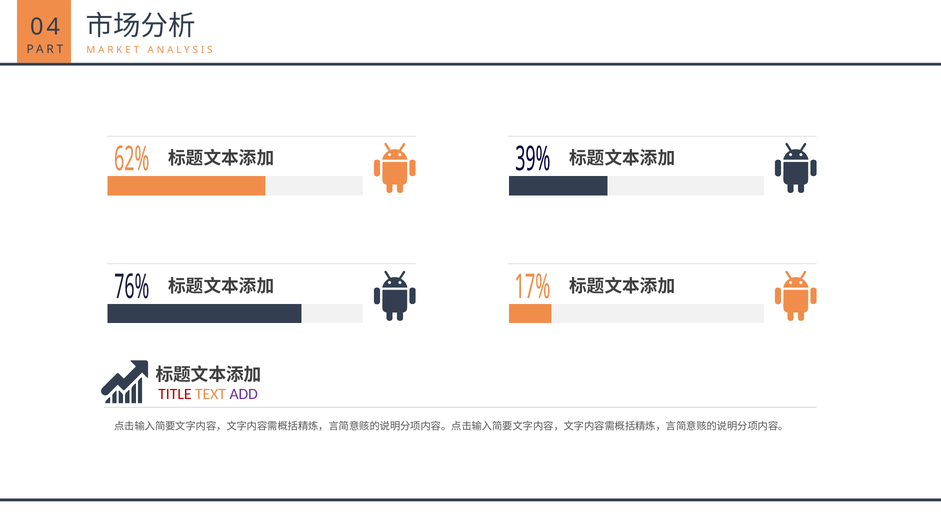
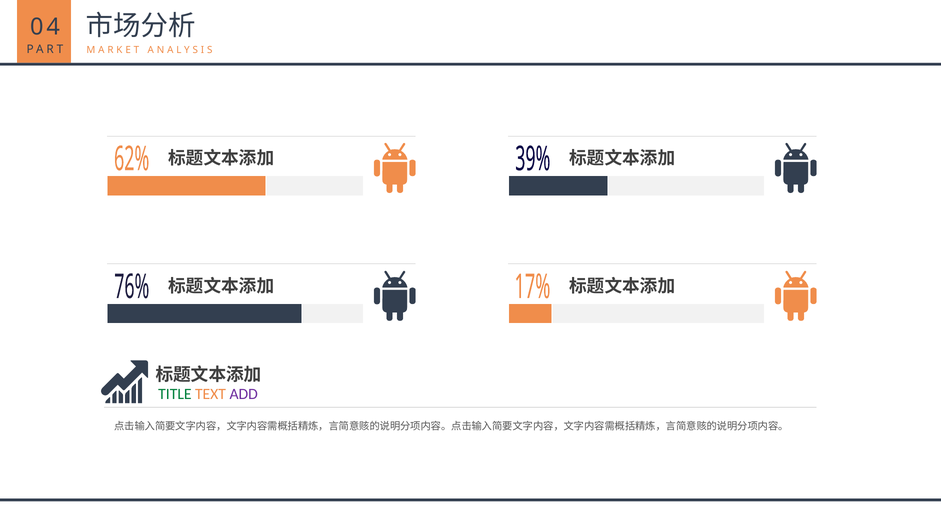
TITLE colour: red -> green
